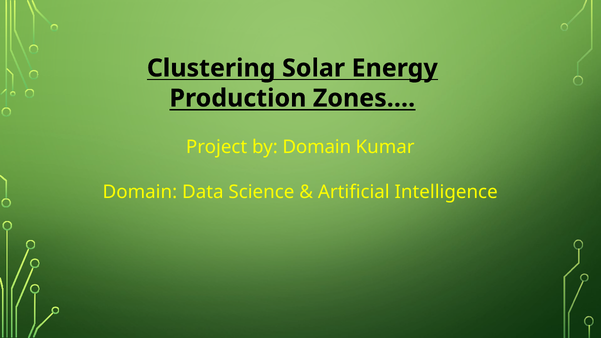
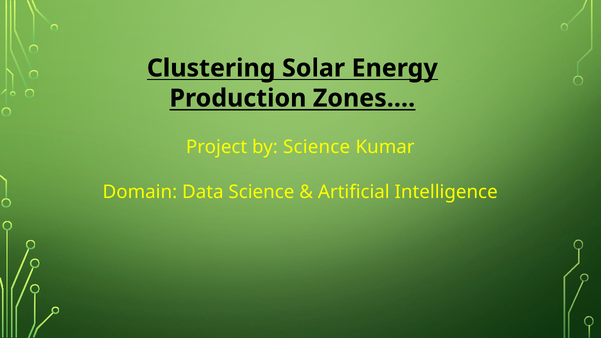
by Domain: Domain -> Science
